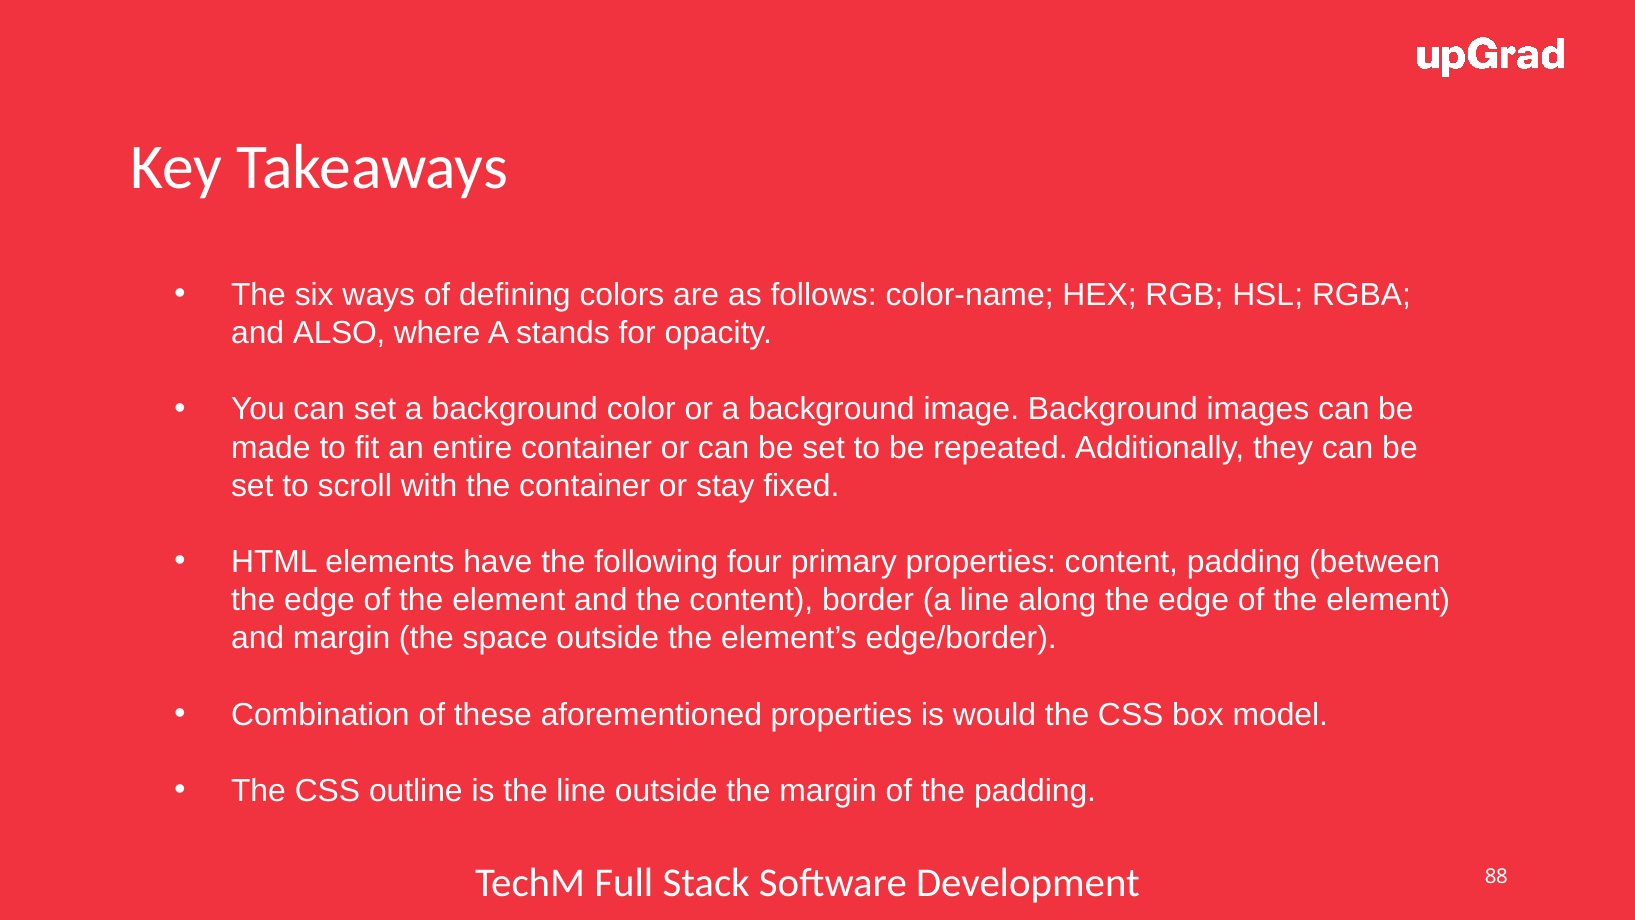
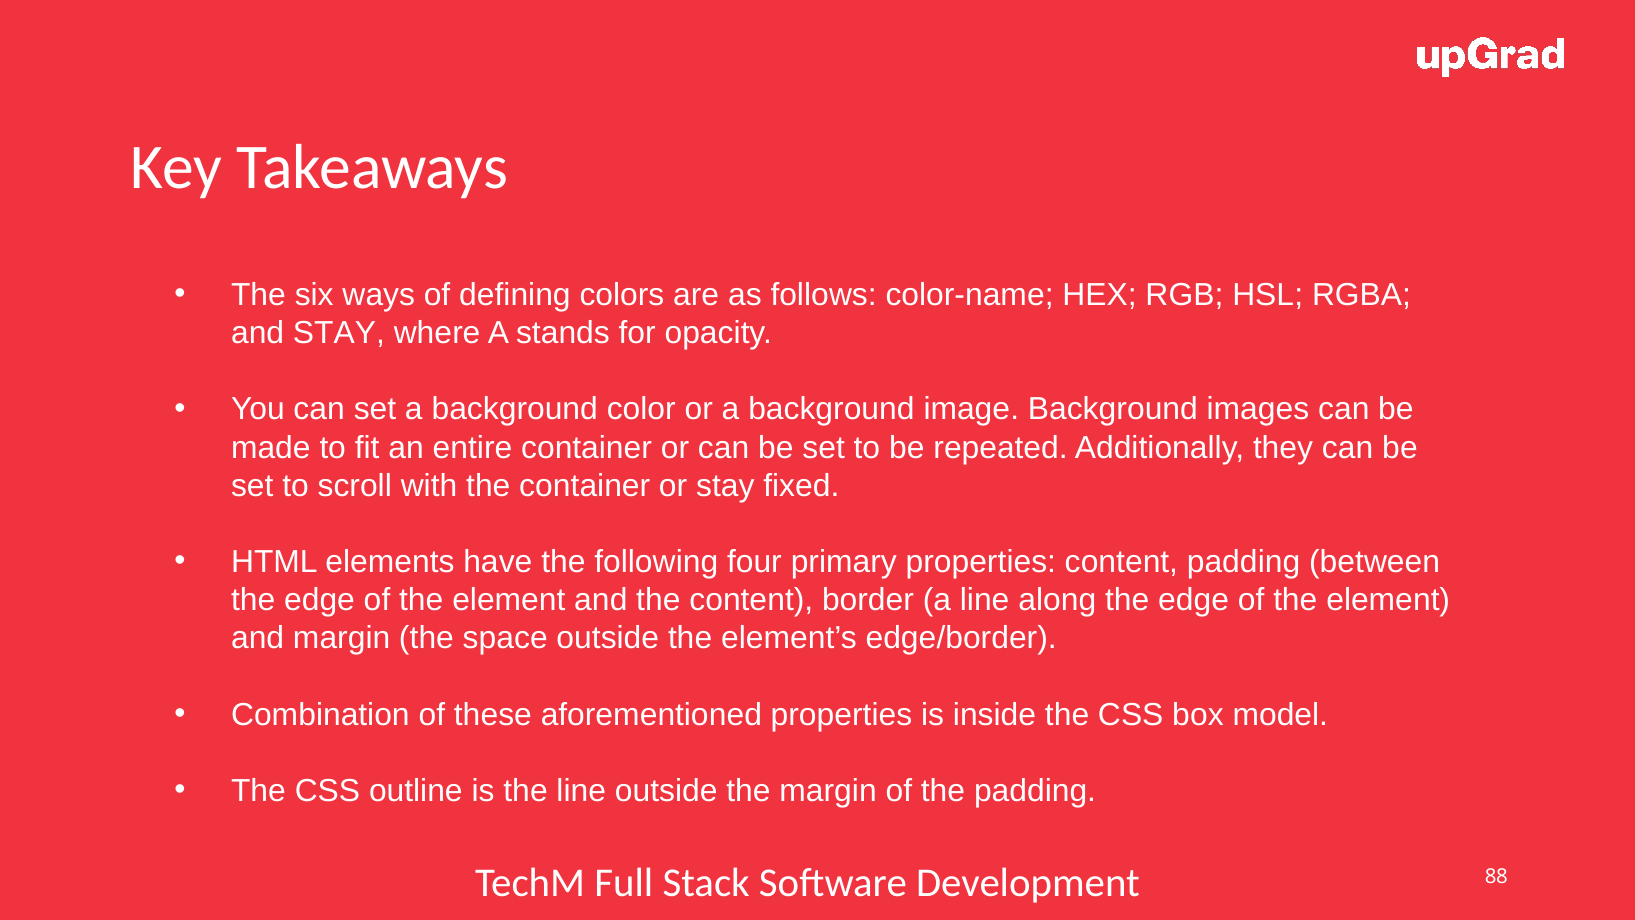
and ALSO: ALSO -> STAY
would: would -> inside
